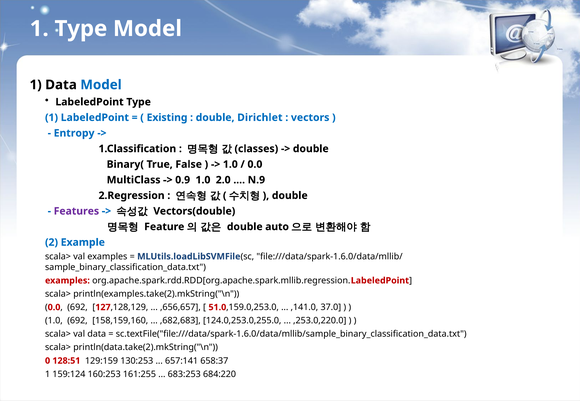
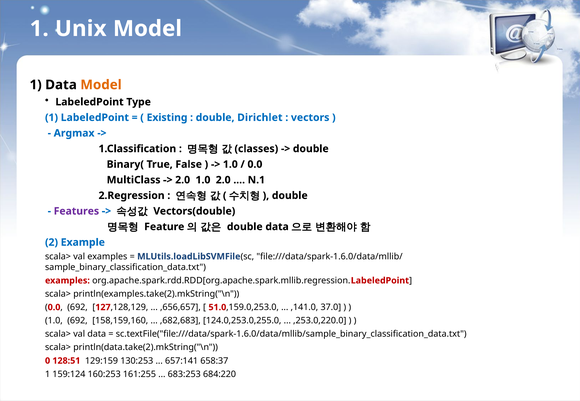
1 Type: Type -> Unix
Model at (101, 85) colour: blue -> orange
Entropy: Entropy -> Argmax
0.9 at (183, 180): 0.9 -> 2.0
N.9: N.9 -> N.1
double auto: auto -> data
